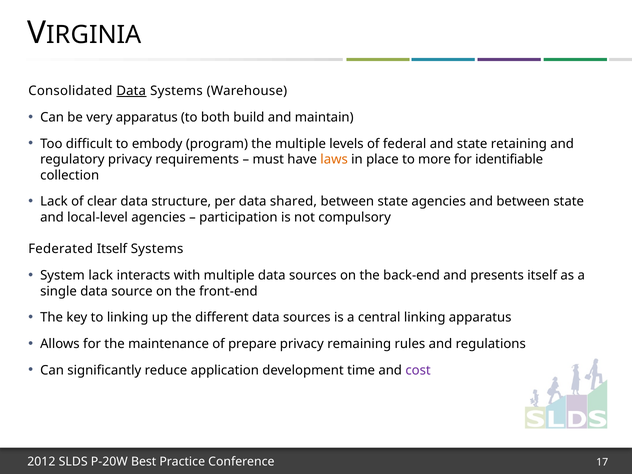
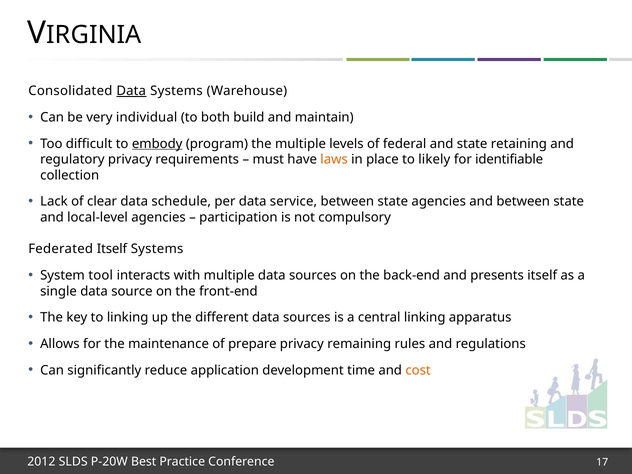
very apparatus: apparatus -> individual
embody underline: none -> present
more: more -> likely
structure: structure -> schedule
shared: shared -> service
System lack: lack -> tool
cost colour: purple -> orange
